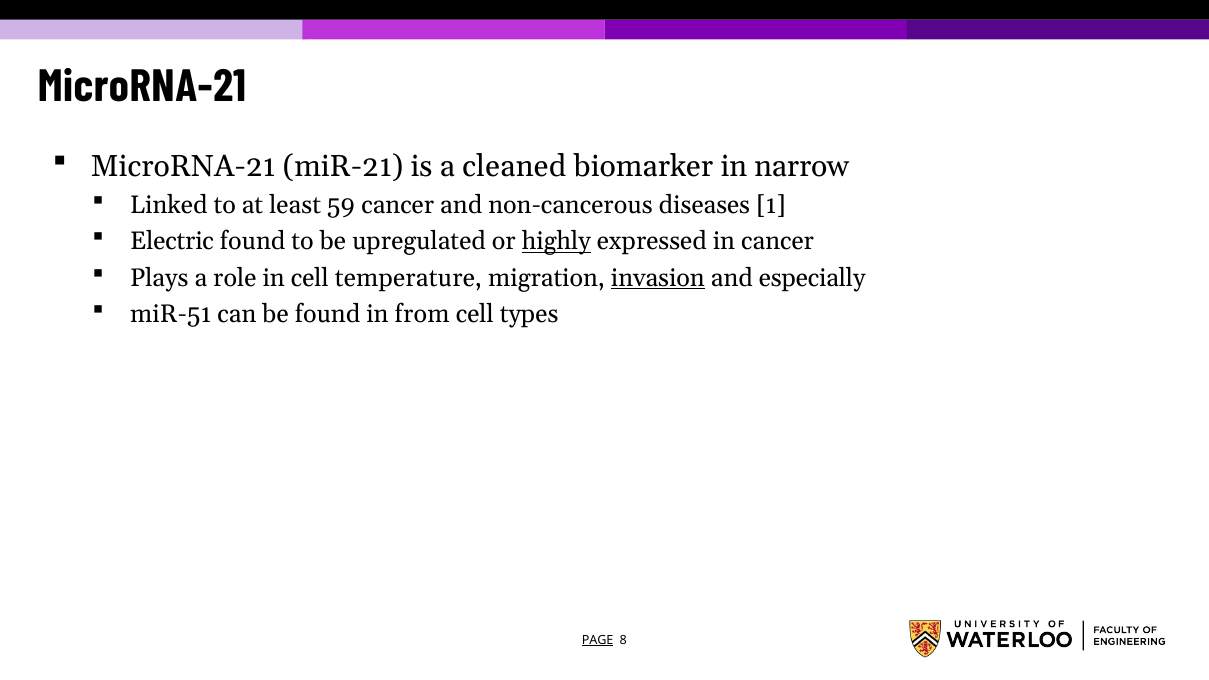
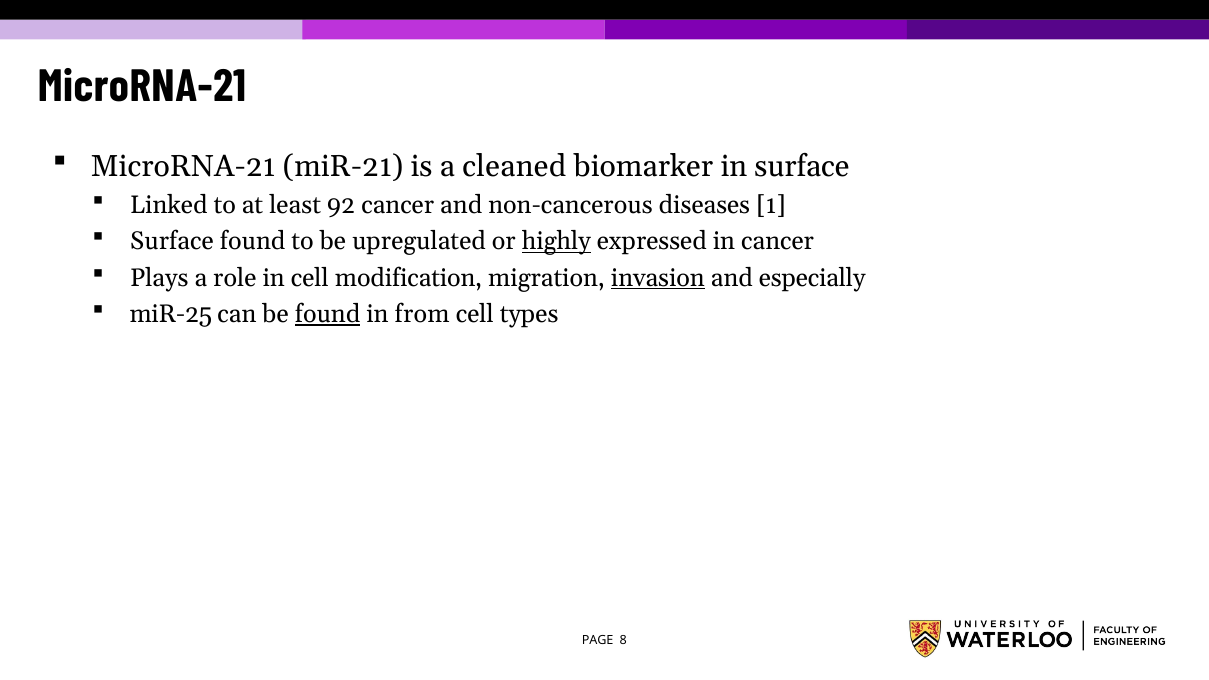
in narrow: narrow -> surface
59: 59 -> 92
Electric at (172, 242): Electric -> Surface
temperature: temperature -> modification
miR-51: miR-51 -> miR-25
found at (328, 314) underline: none -> present
PAGE underline: present -> none
